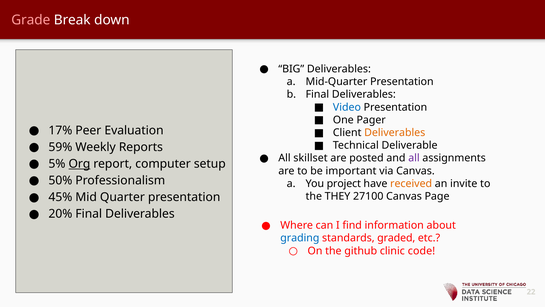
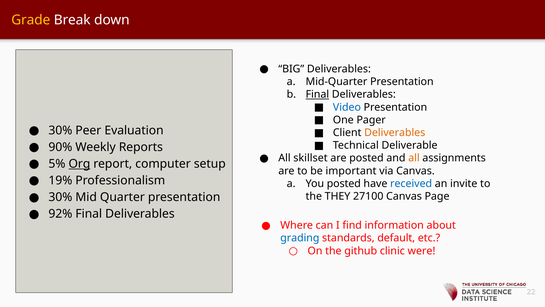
Grade colour: pink -> yellow
Final at (317, 94) underline: none -> present
17% at (60, 130): 17% -> 30%
59%: 59% -> 90%
all at (414, 158) colour: purple -> orange
50%: 50% -> 19%
You project: project -> posted
received colour: orange -> blue
45% at (60, 197): 45% -> 30%
20%: 20% -> 92%
graded: graded -> default
code: code -> were
